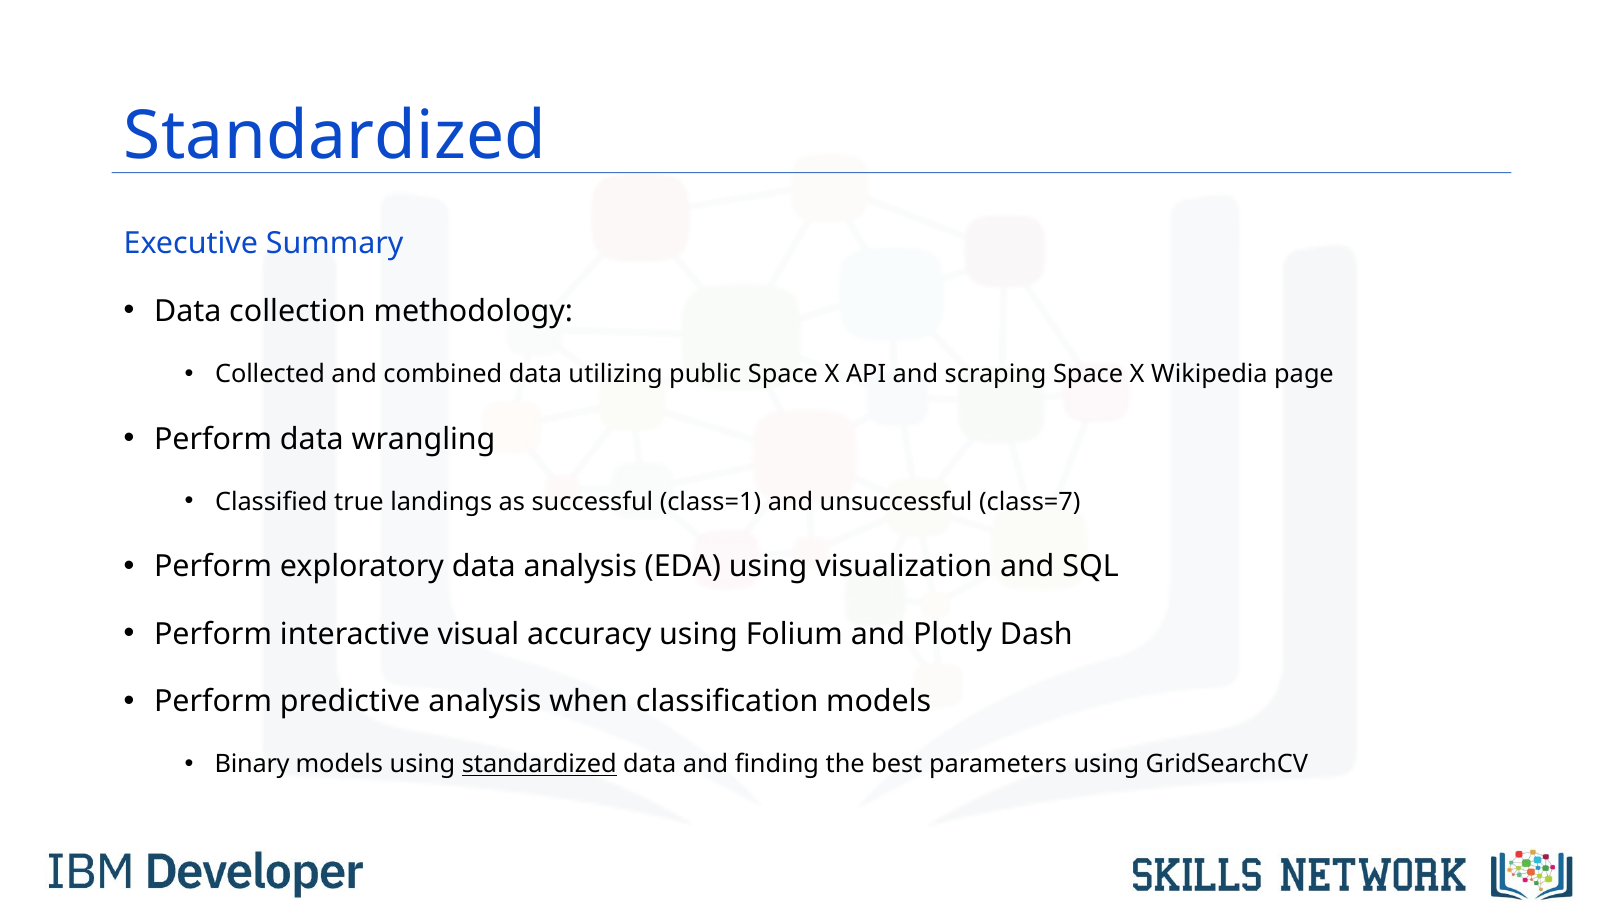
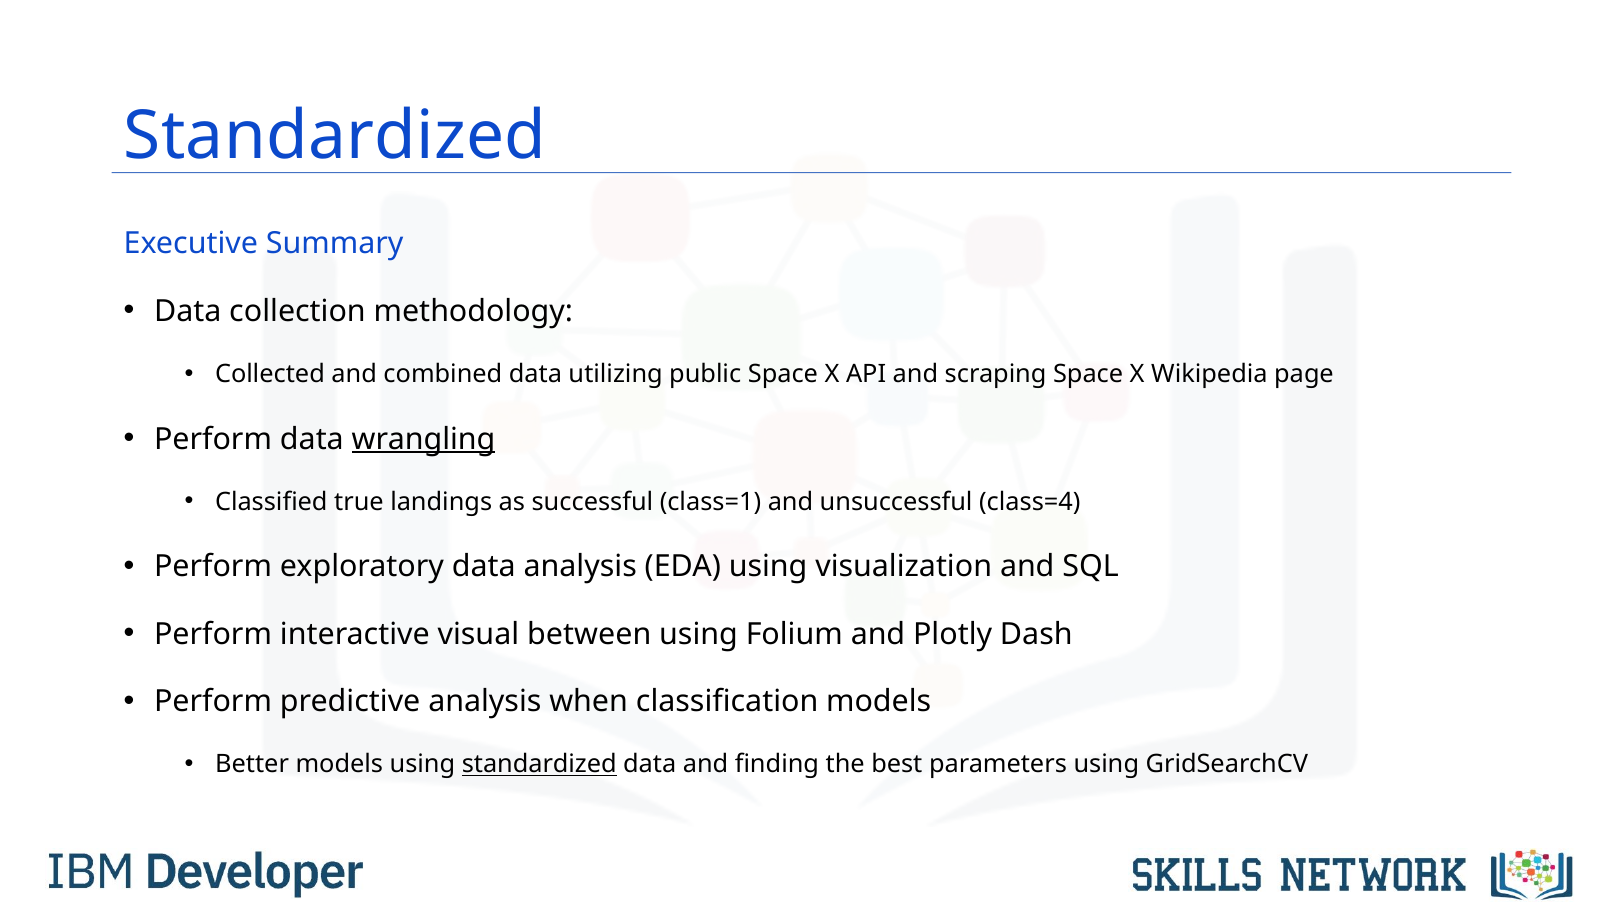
wrangling underline: none -> present
class=7: class=7 -> class=4
accuracy: accuracy -> between
Binary: Binary -> Better
